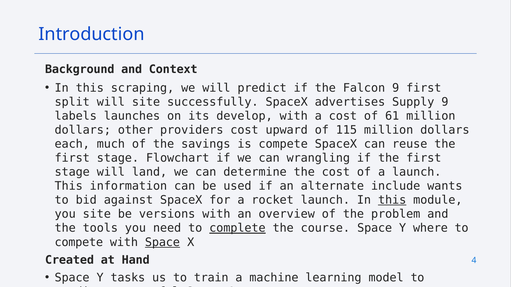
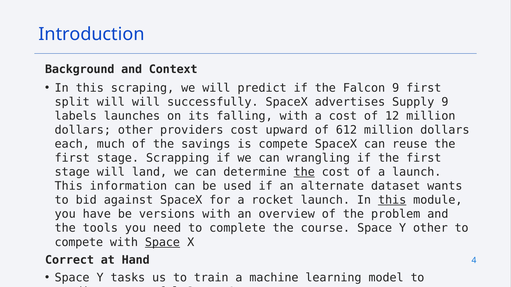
will site: site -> will
develop: develop -> falling
61: 61 -> 12
115: 115 -> 612
Flowchart: Flowchart -> Scrapping
the at (304, 172) underline: none -> present
include: include -> dataset
you site: site -> have
complete underline: present -> none
Y where: where -> other
Created: Created -> Correct
